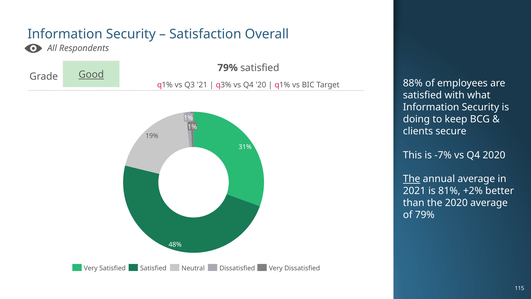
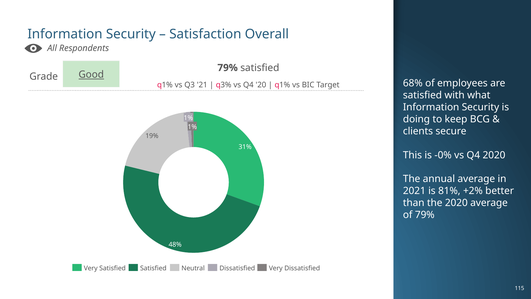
88%: 88% -> 68%
-7%: -7% -> -0%
The at (412, 179) underline: present -> none
